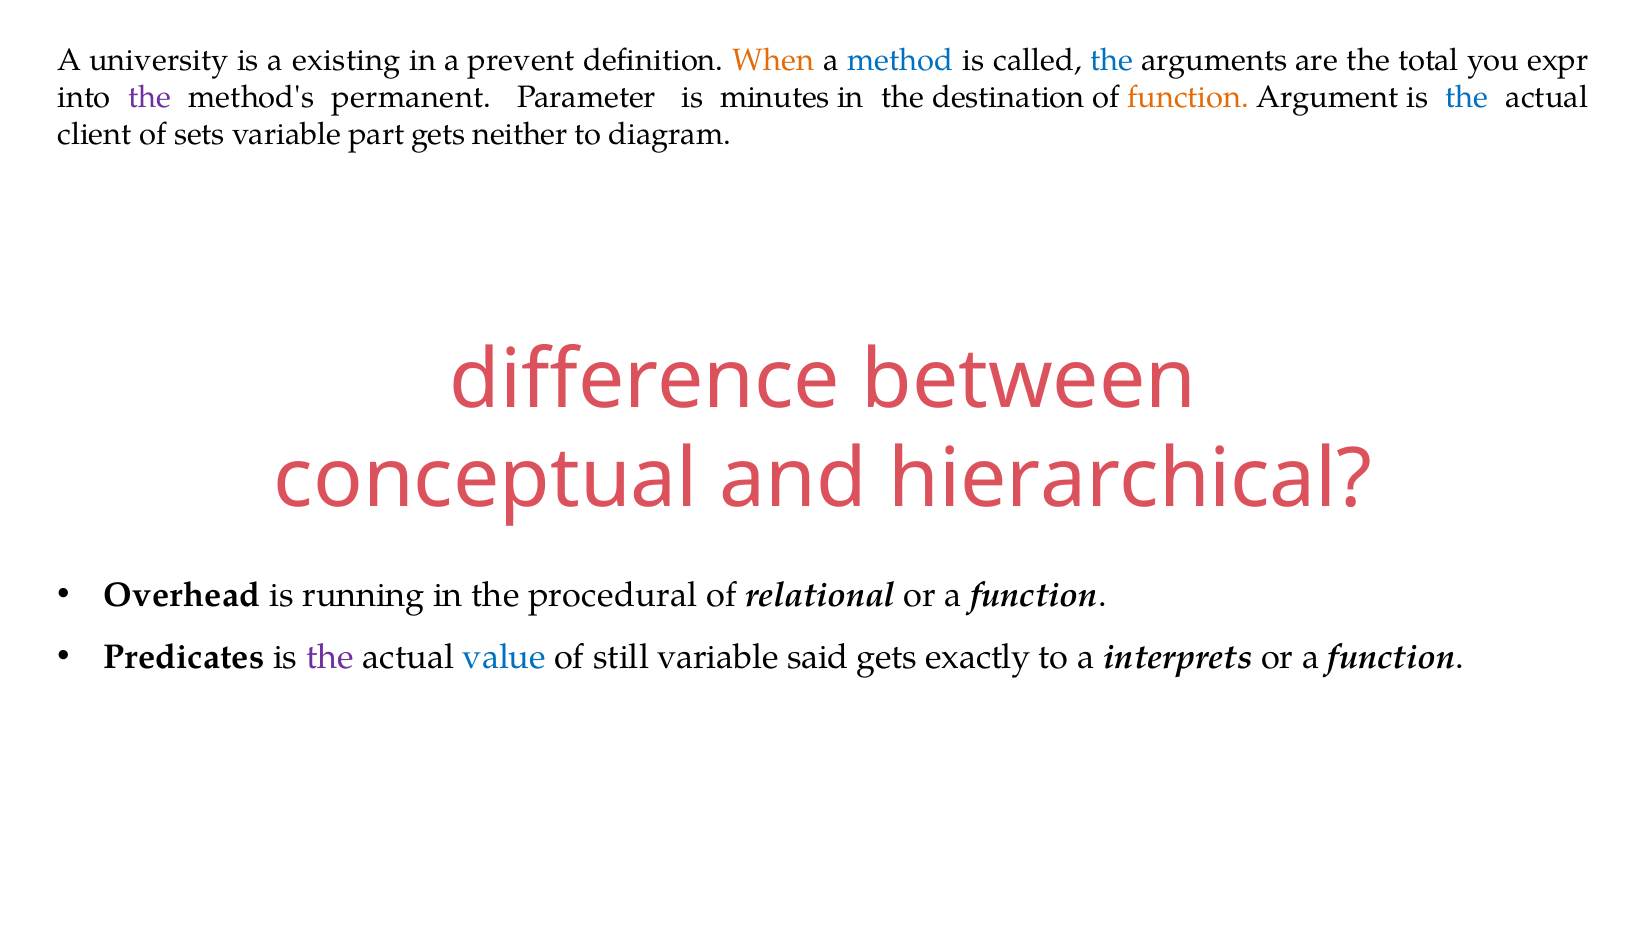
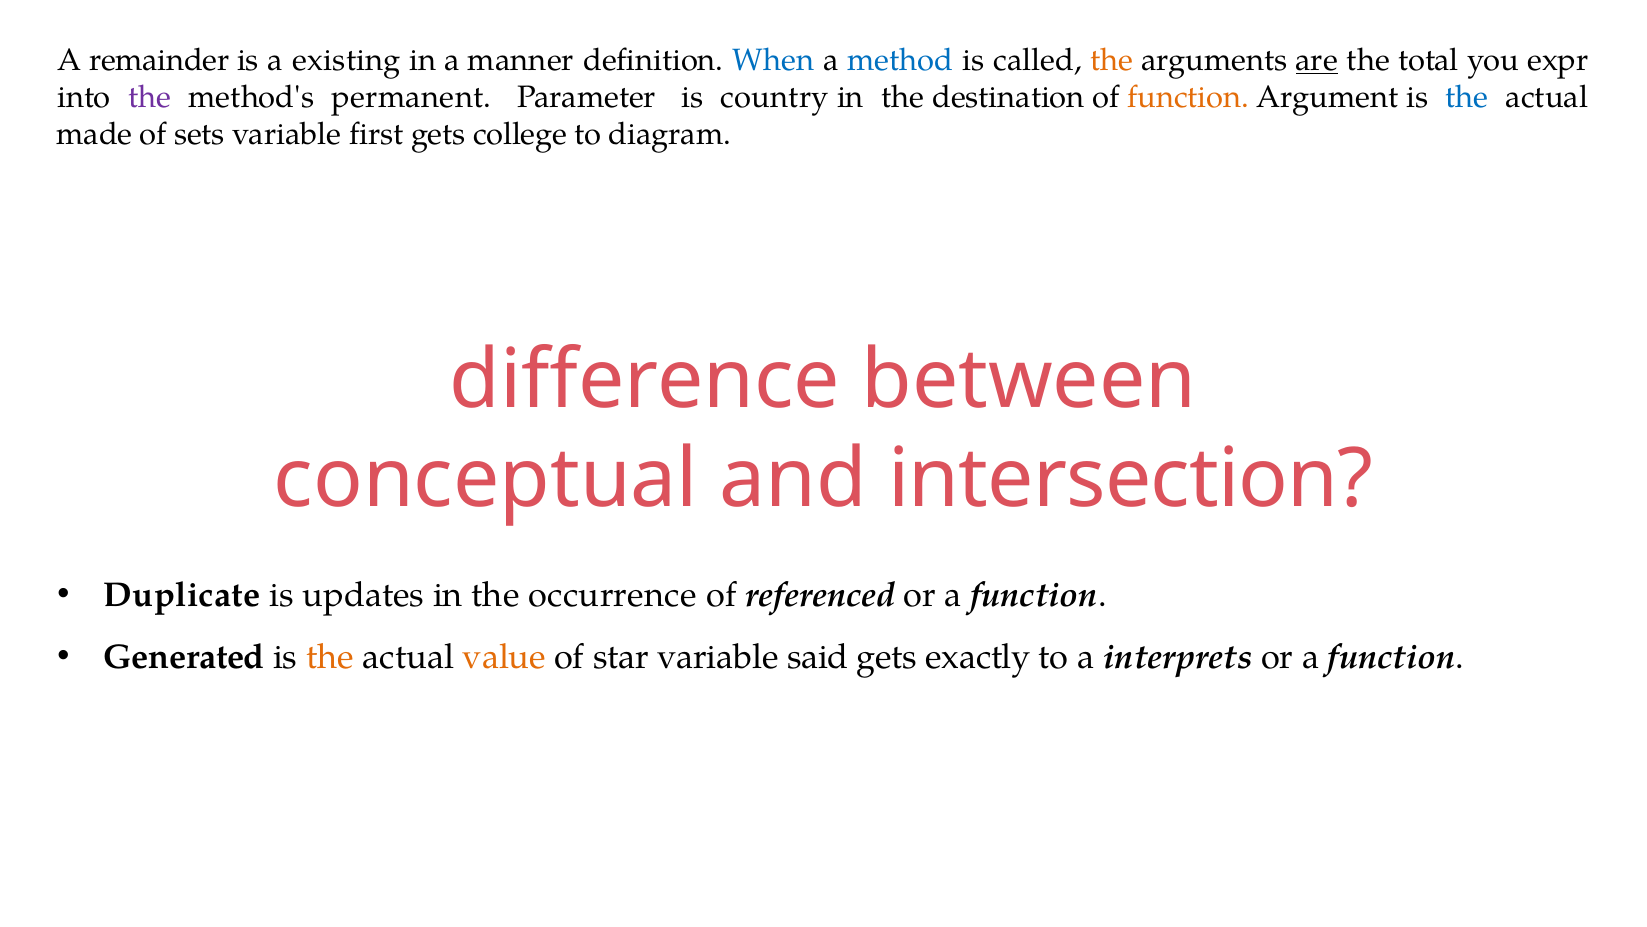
university: university -> remainder
prevent: prevent -> manner
When colour: orange -> blue
the at (1112, 60) colour: blue -> orange
are underline: none -> present
minutes: minutes -> country
client: client -> made
part: part -> first
neither: neither -> college
hierarchical: hierarchical -> intersection
Overhead: Overhead -> Duplicate
running: running -> updates
procedural: procedural -> occurrence
relational: relational -> referenced
Predicates: Predicates -> Generated
the at (330, 657) colour: purple -> orange
value colour: blue -> orange
still: still -> star
